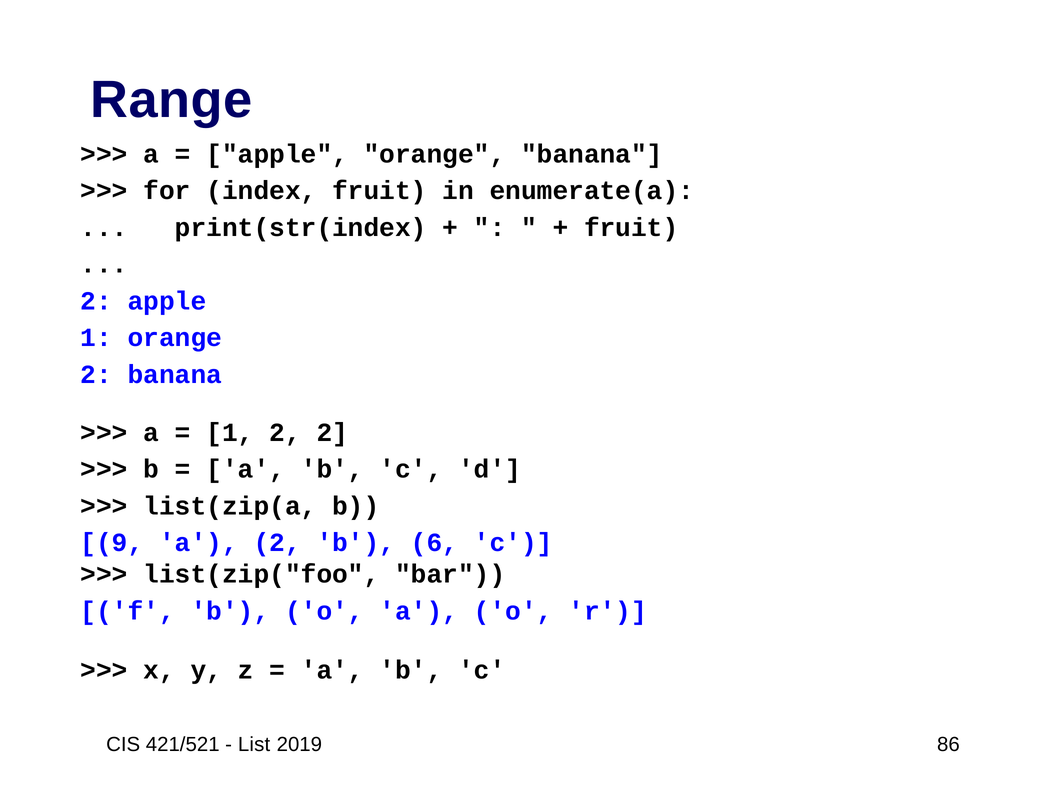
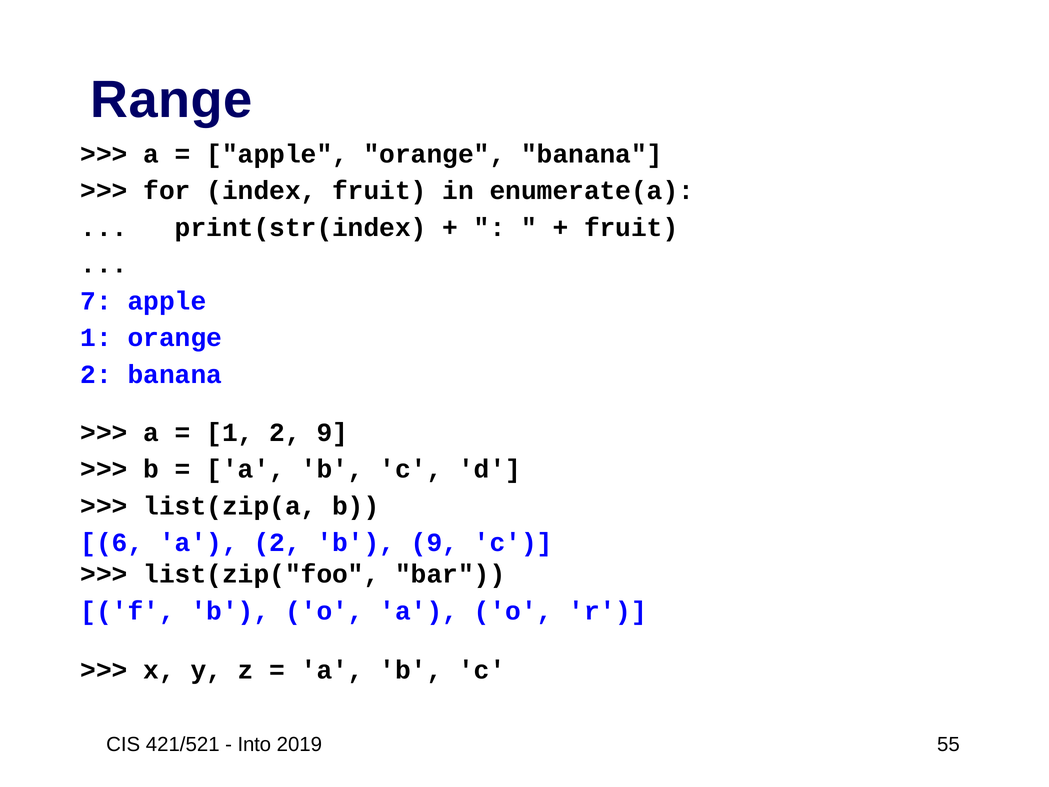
2 at (96, 301): 2 -> 7
2 2: 2 -> 9
9: 9 -> 6
b 6: 6 -> 9
List: List -> Into
86: 86 -> 55
